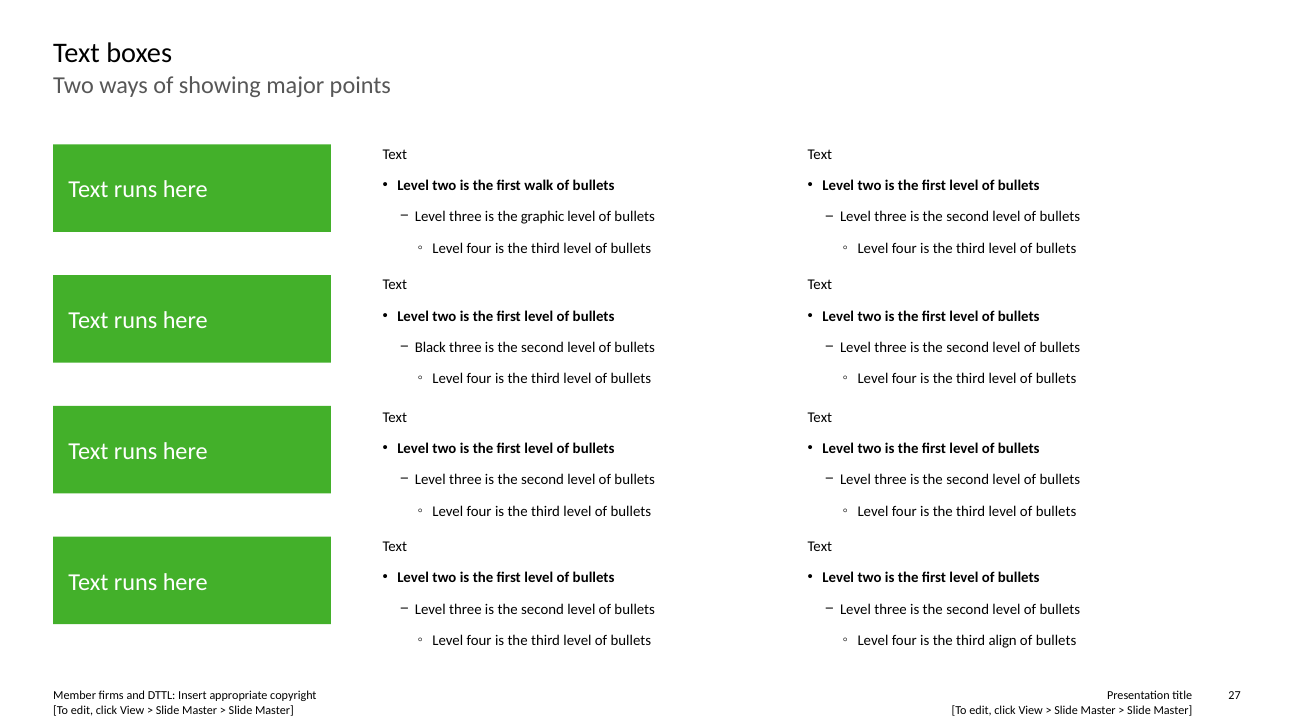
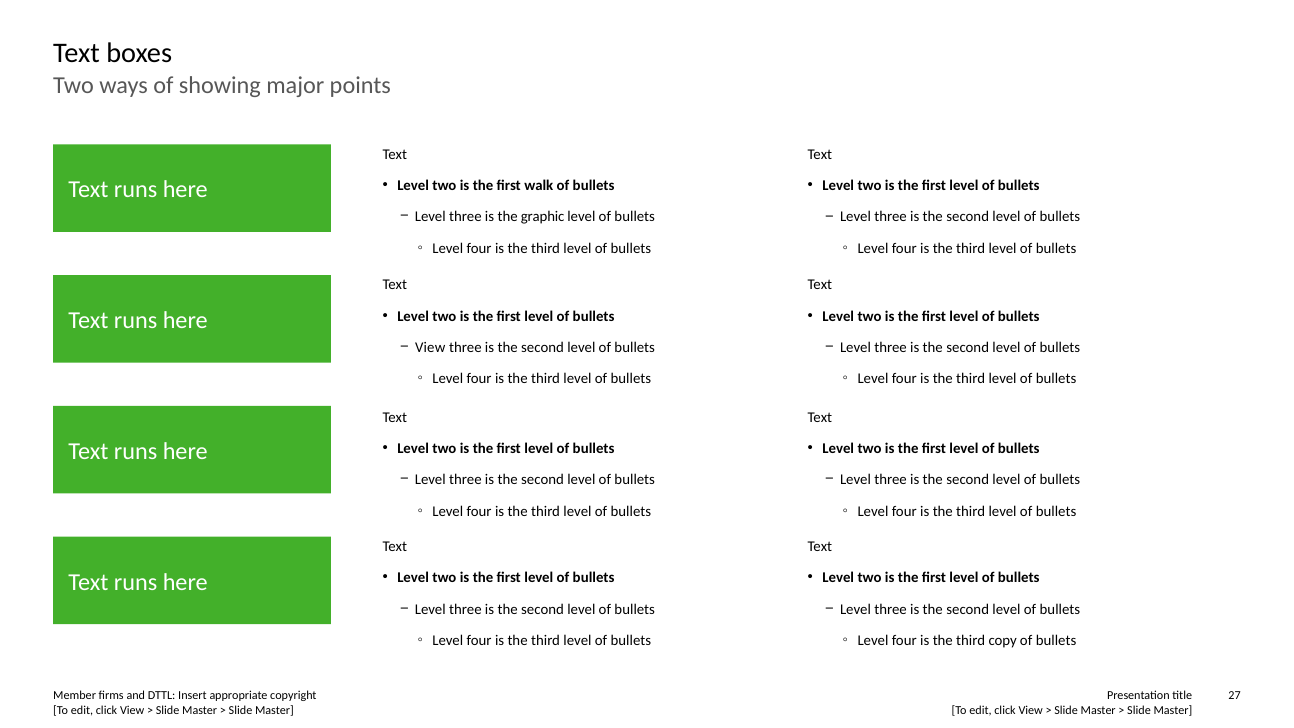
Black at (430, 347): Black -> View
align: align -> copy
